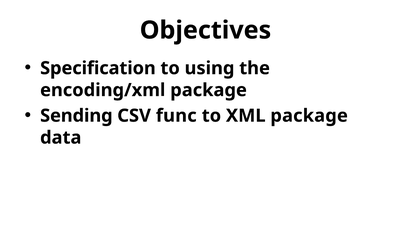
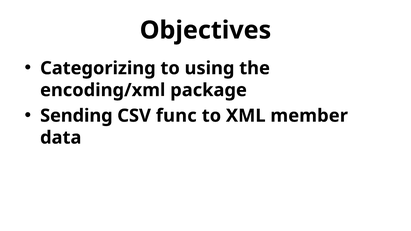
Specification: Specification -> Categorizing
XML package: package -> member
